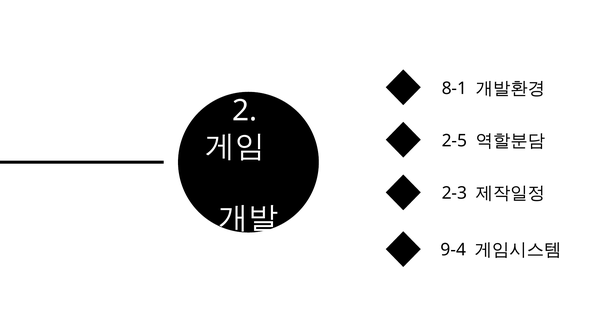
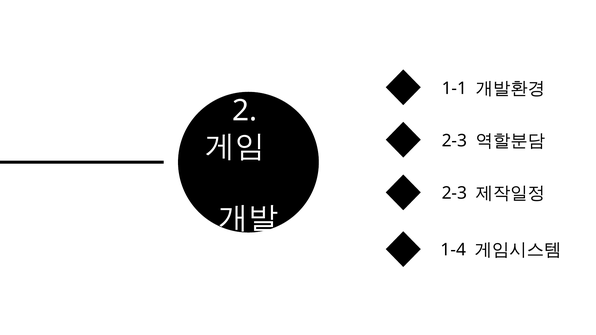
8-1: 8-1 -> 1-1
2-5 at (454, 141): 2-5 -> 2-3
9-4: 9-4 -> 1-4
